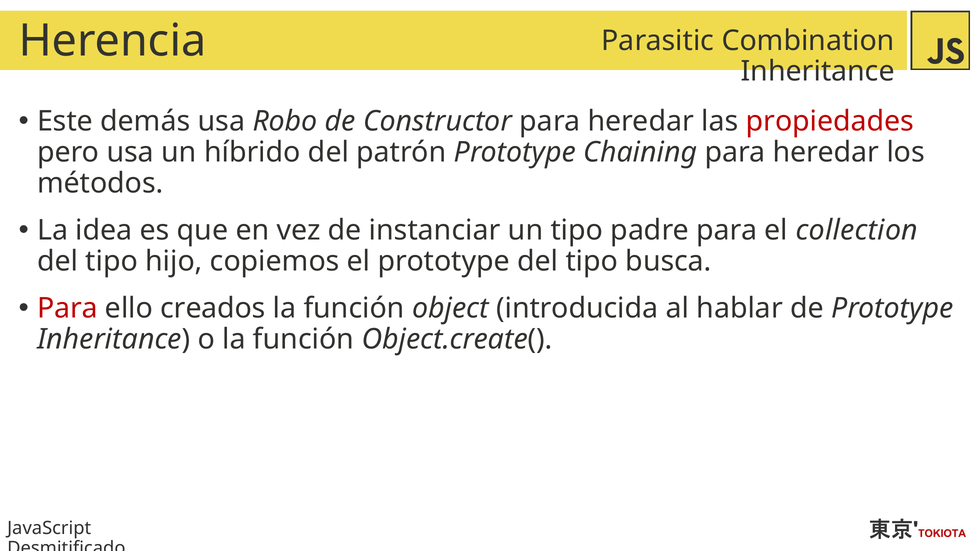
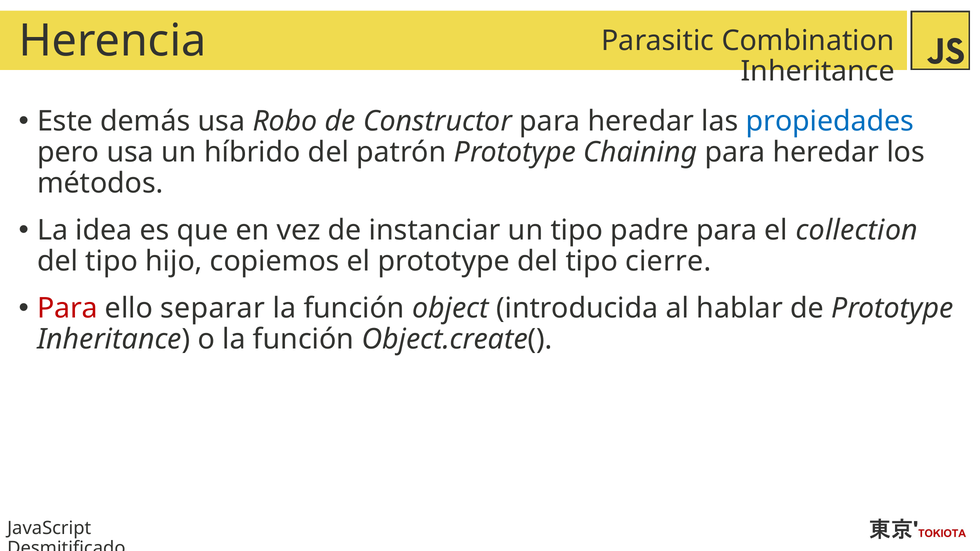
propiedades colour: red -> blue
busca: busca -> cierre
creados: creados -> separar
